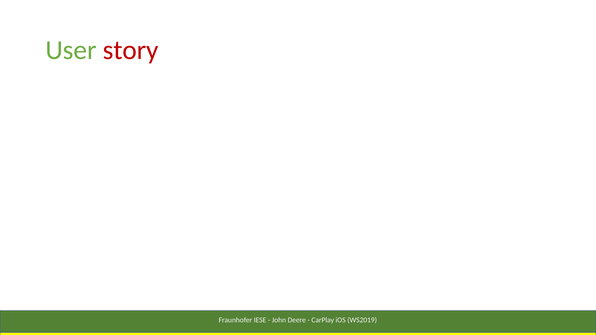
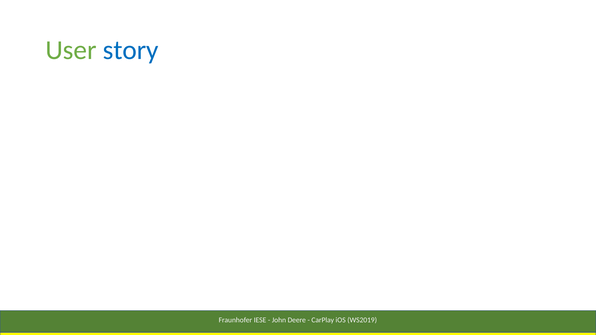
story colour: red -> blue
